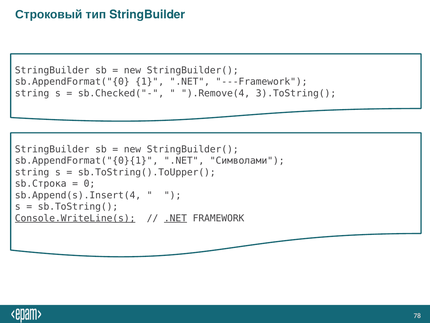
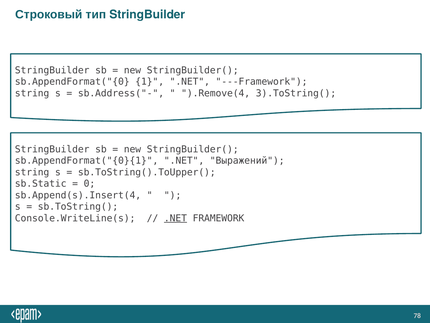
sb.Checked("-: sb.Checked("- -> sb.Address("-
Символами: Символами -> Выражений
sb.Строка: sb.Строка -> sb.Static
Console.WriteLine(s underline: present -> none
